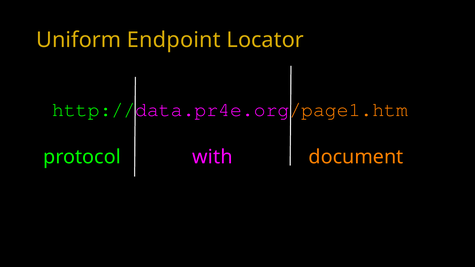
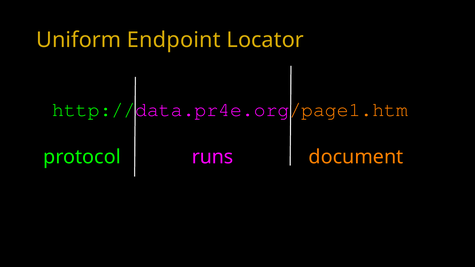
with: with -> runs
